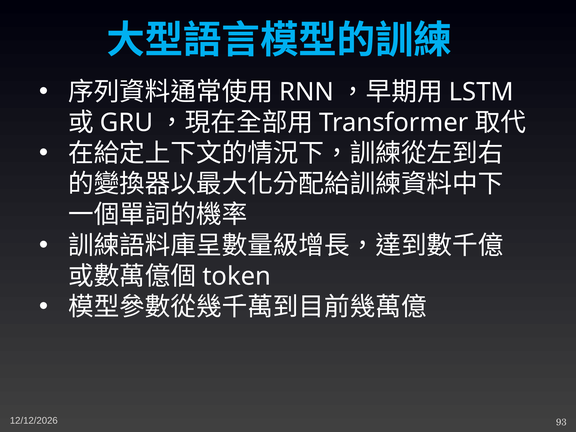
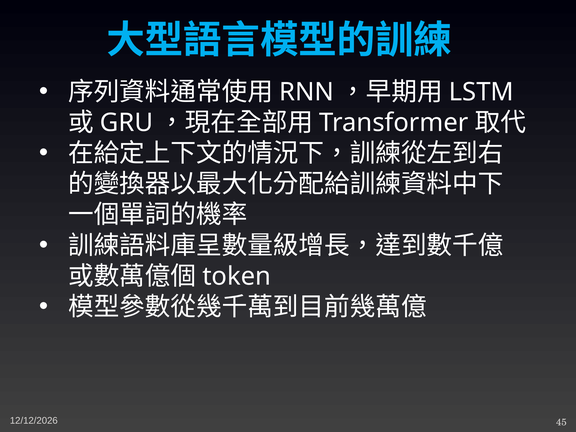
93: 93 -> 45
